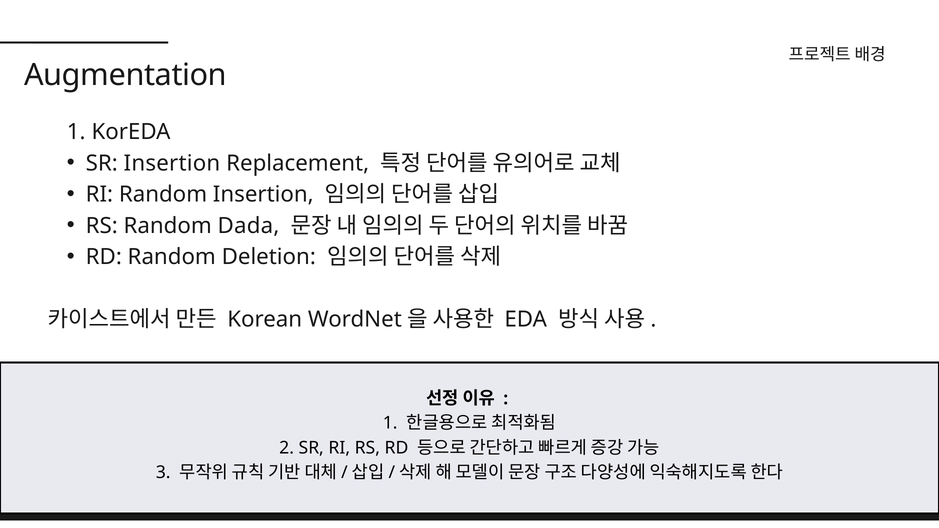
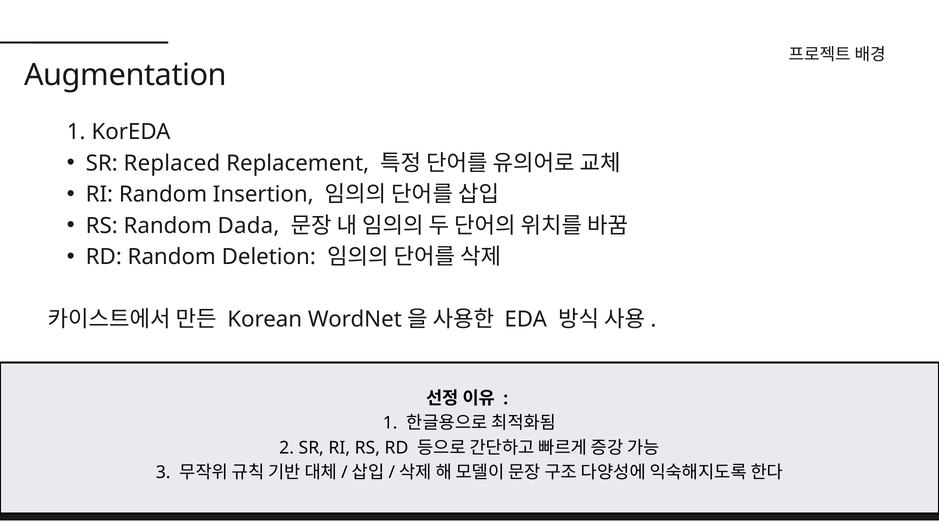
SR Insertion: Insertion -> Replaced
